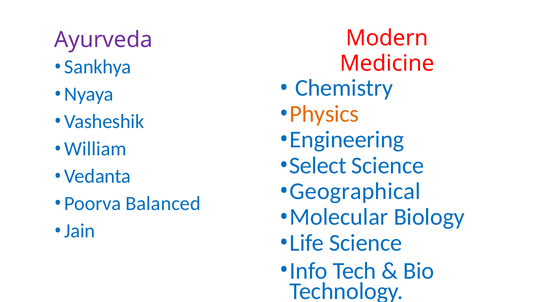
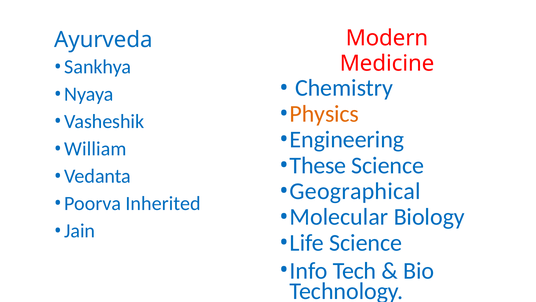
Ayurveda colour: purple -> blue
Select: Select -> These
Balanced: Balanced -> Inherited
